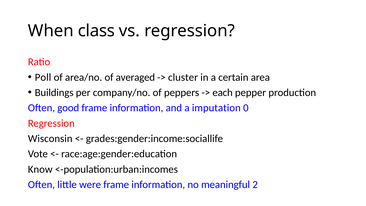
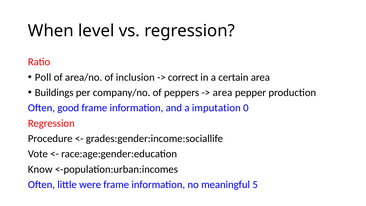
class: class -> level
averaged: averaged -> inclusion
cluster: cluster -> correct
each at (223, 93): each -> area
Wisconsin: Wisconsin -> Procedure
2: 2 -> 5
